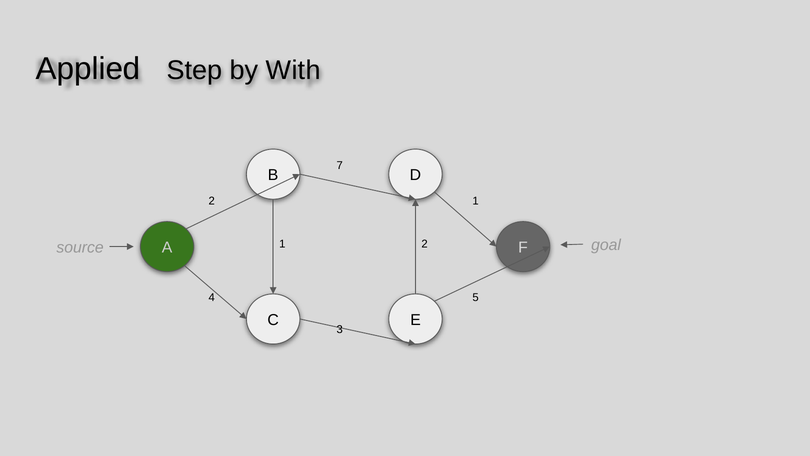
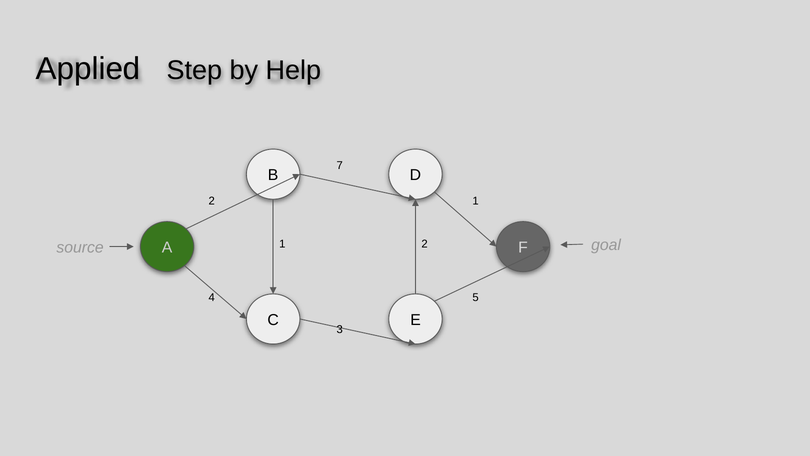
With: With -> Help
